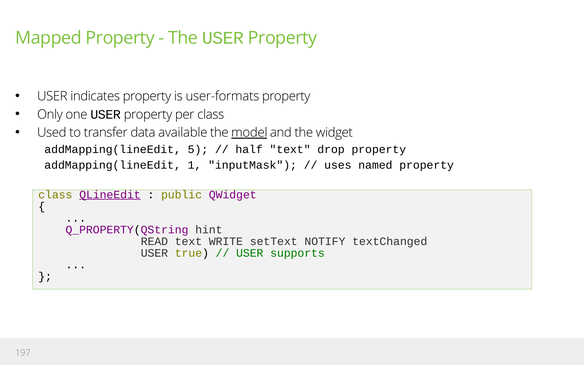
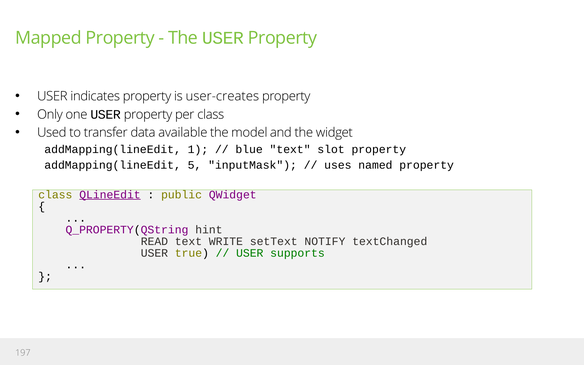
user-formats: user-formats -> user-creates
model underline: present -> none
5: 5 -> 1
half: half -> blue
drop: drop -> slot
1: 1 -> 5
